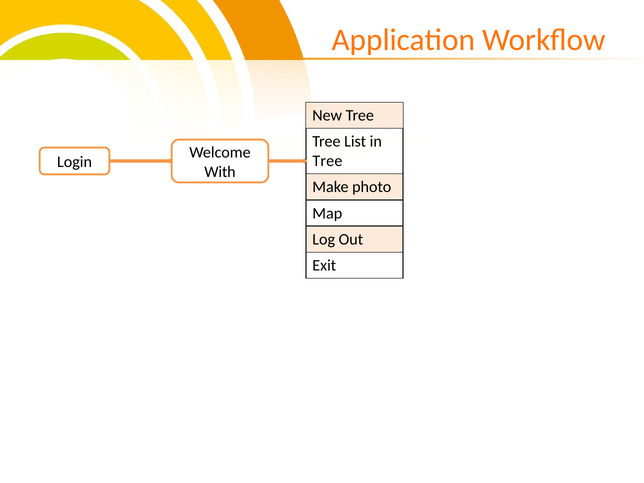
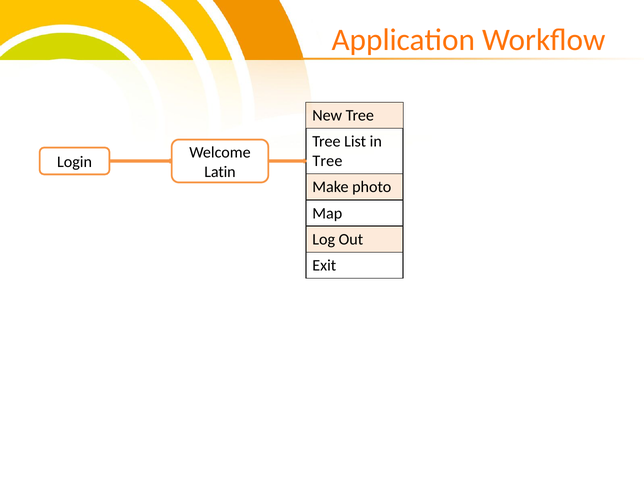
With: With -> Latin
